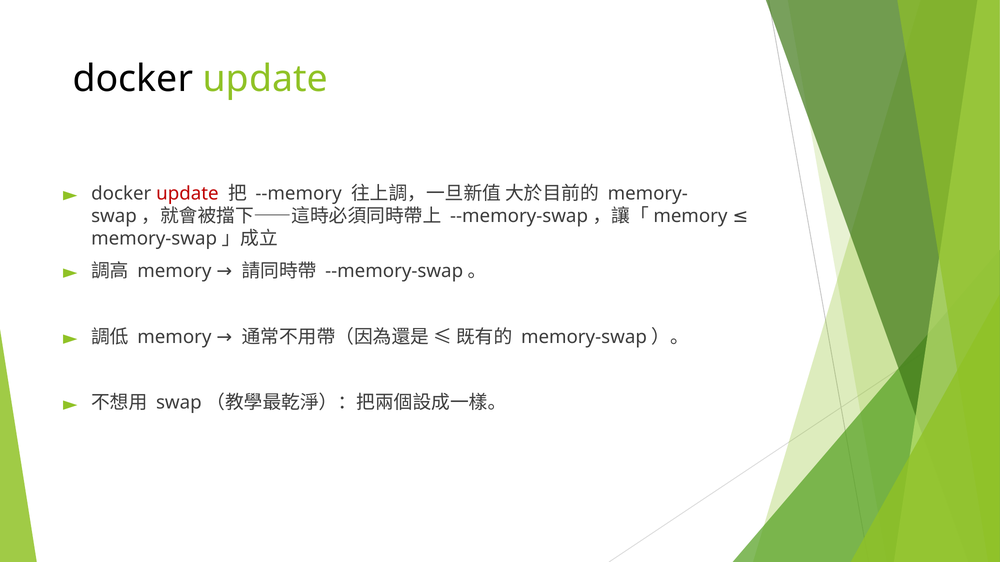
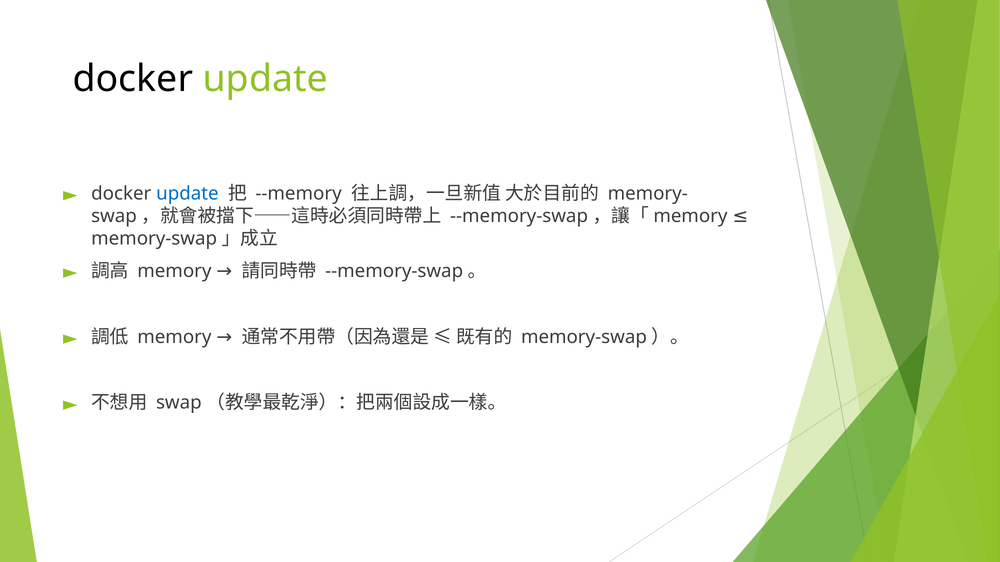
update at (187, 194) colour: red -> blue
